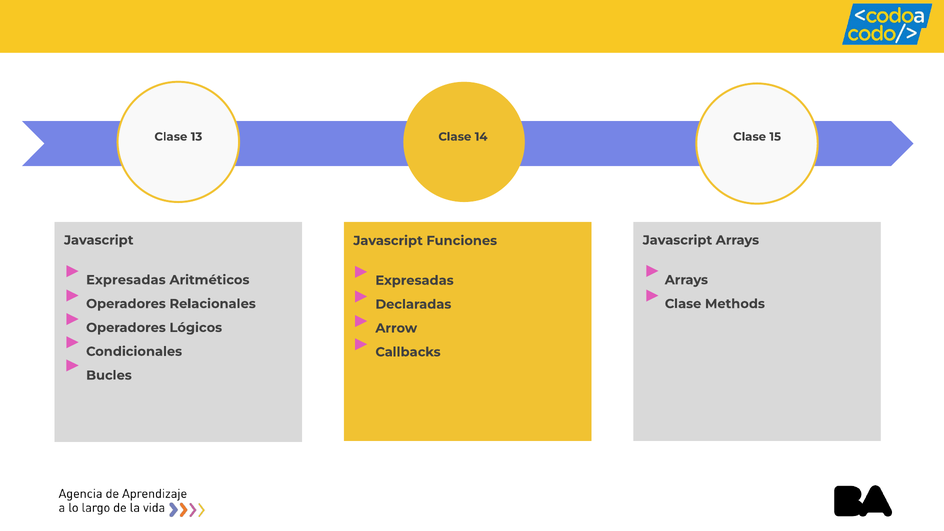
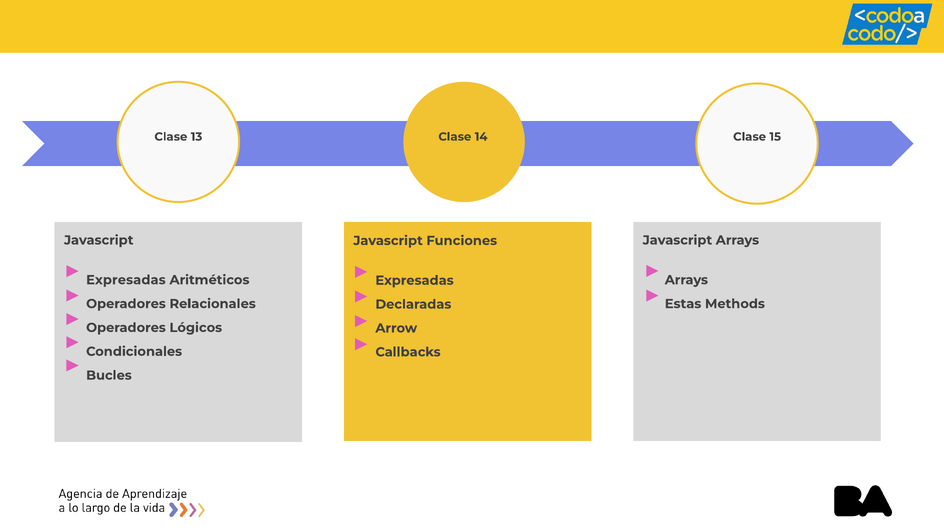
Clase at (683, 304): Clase -> Estas
